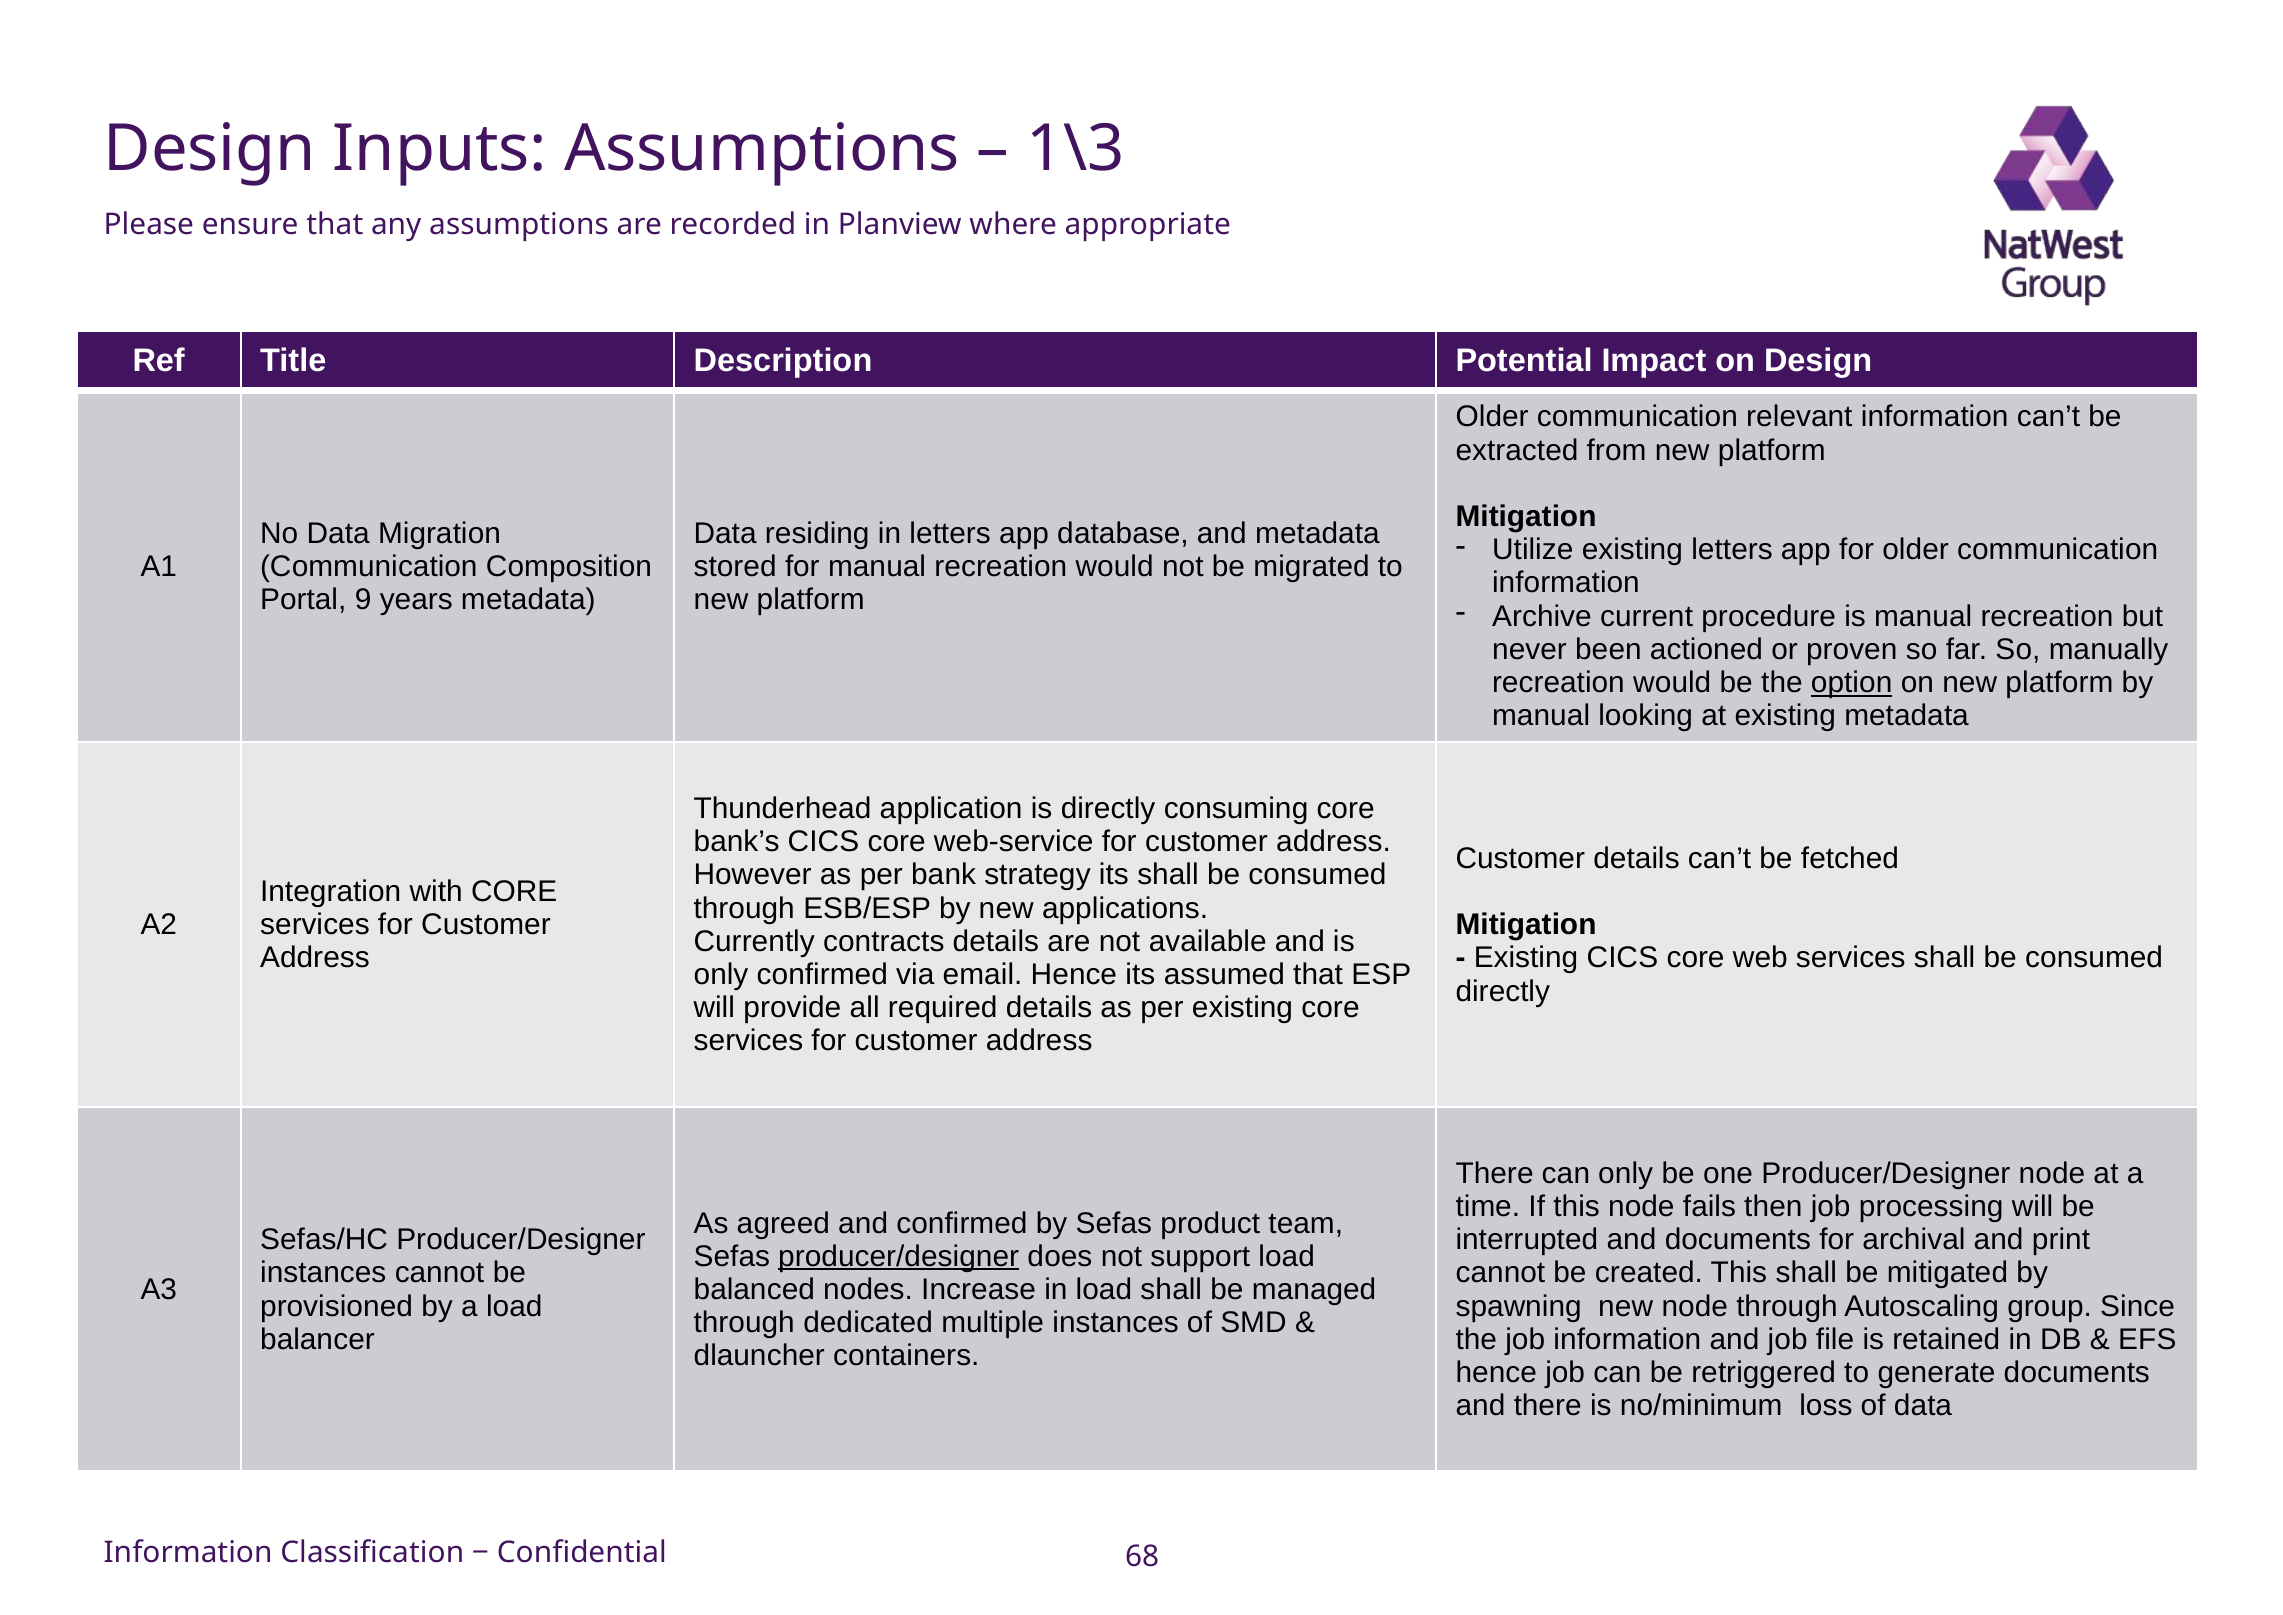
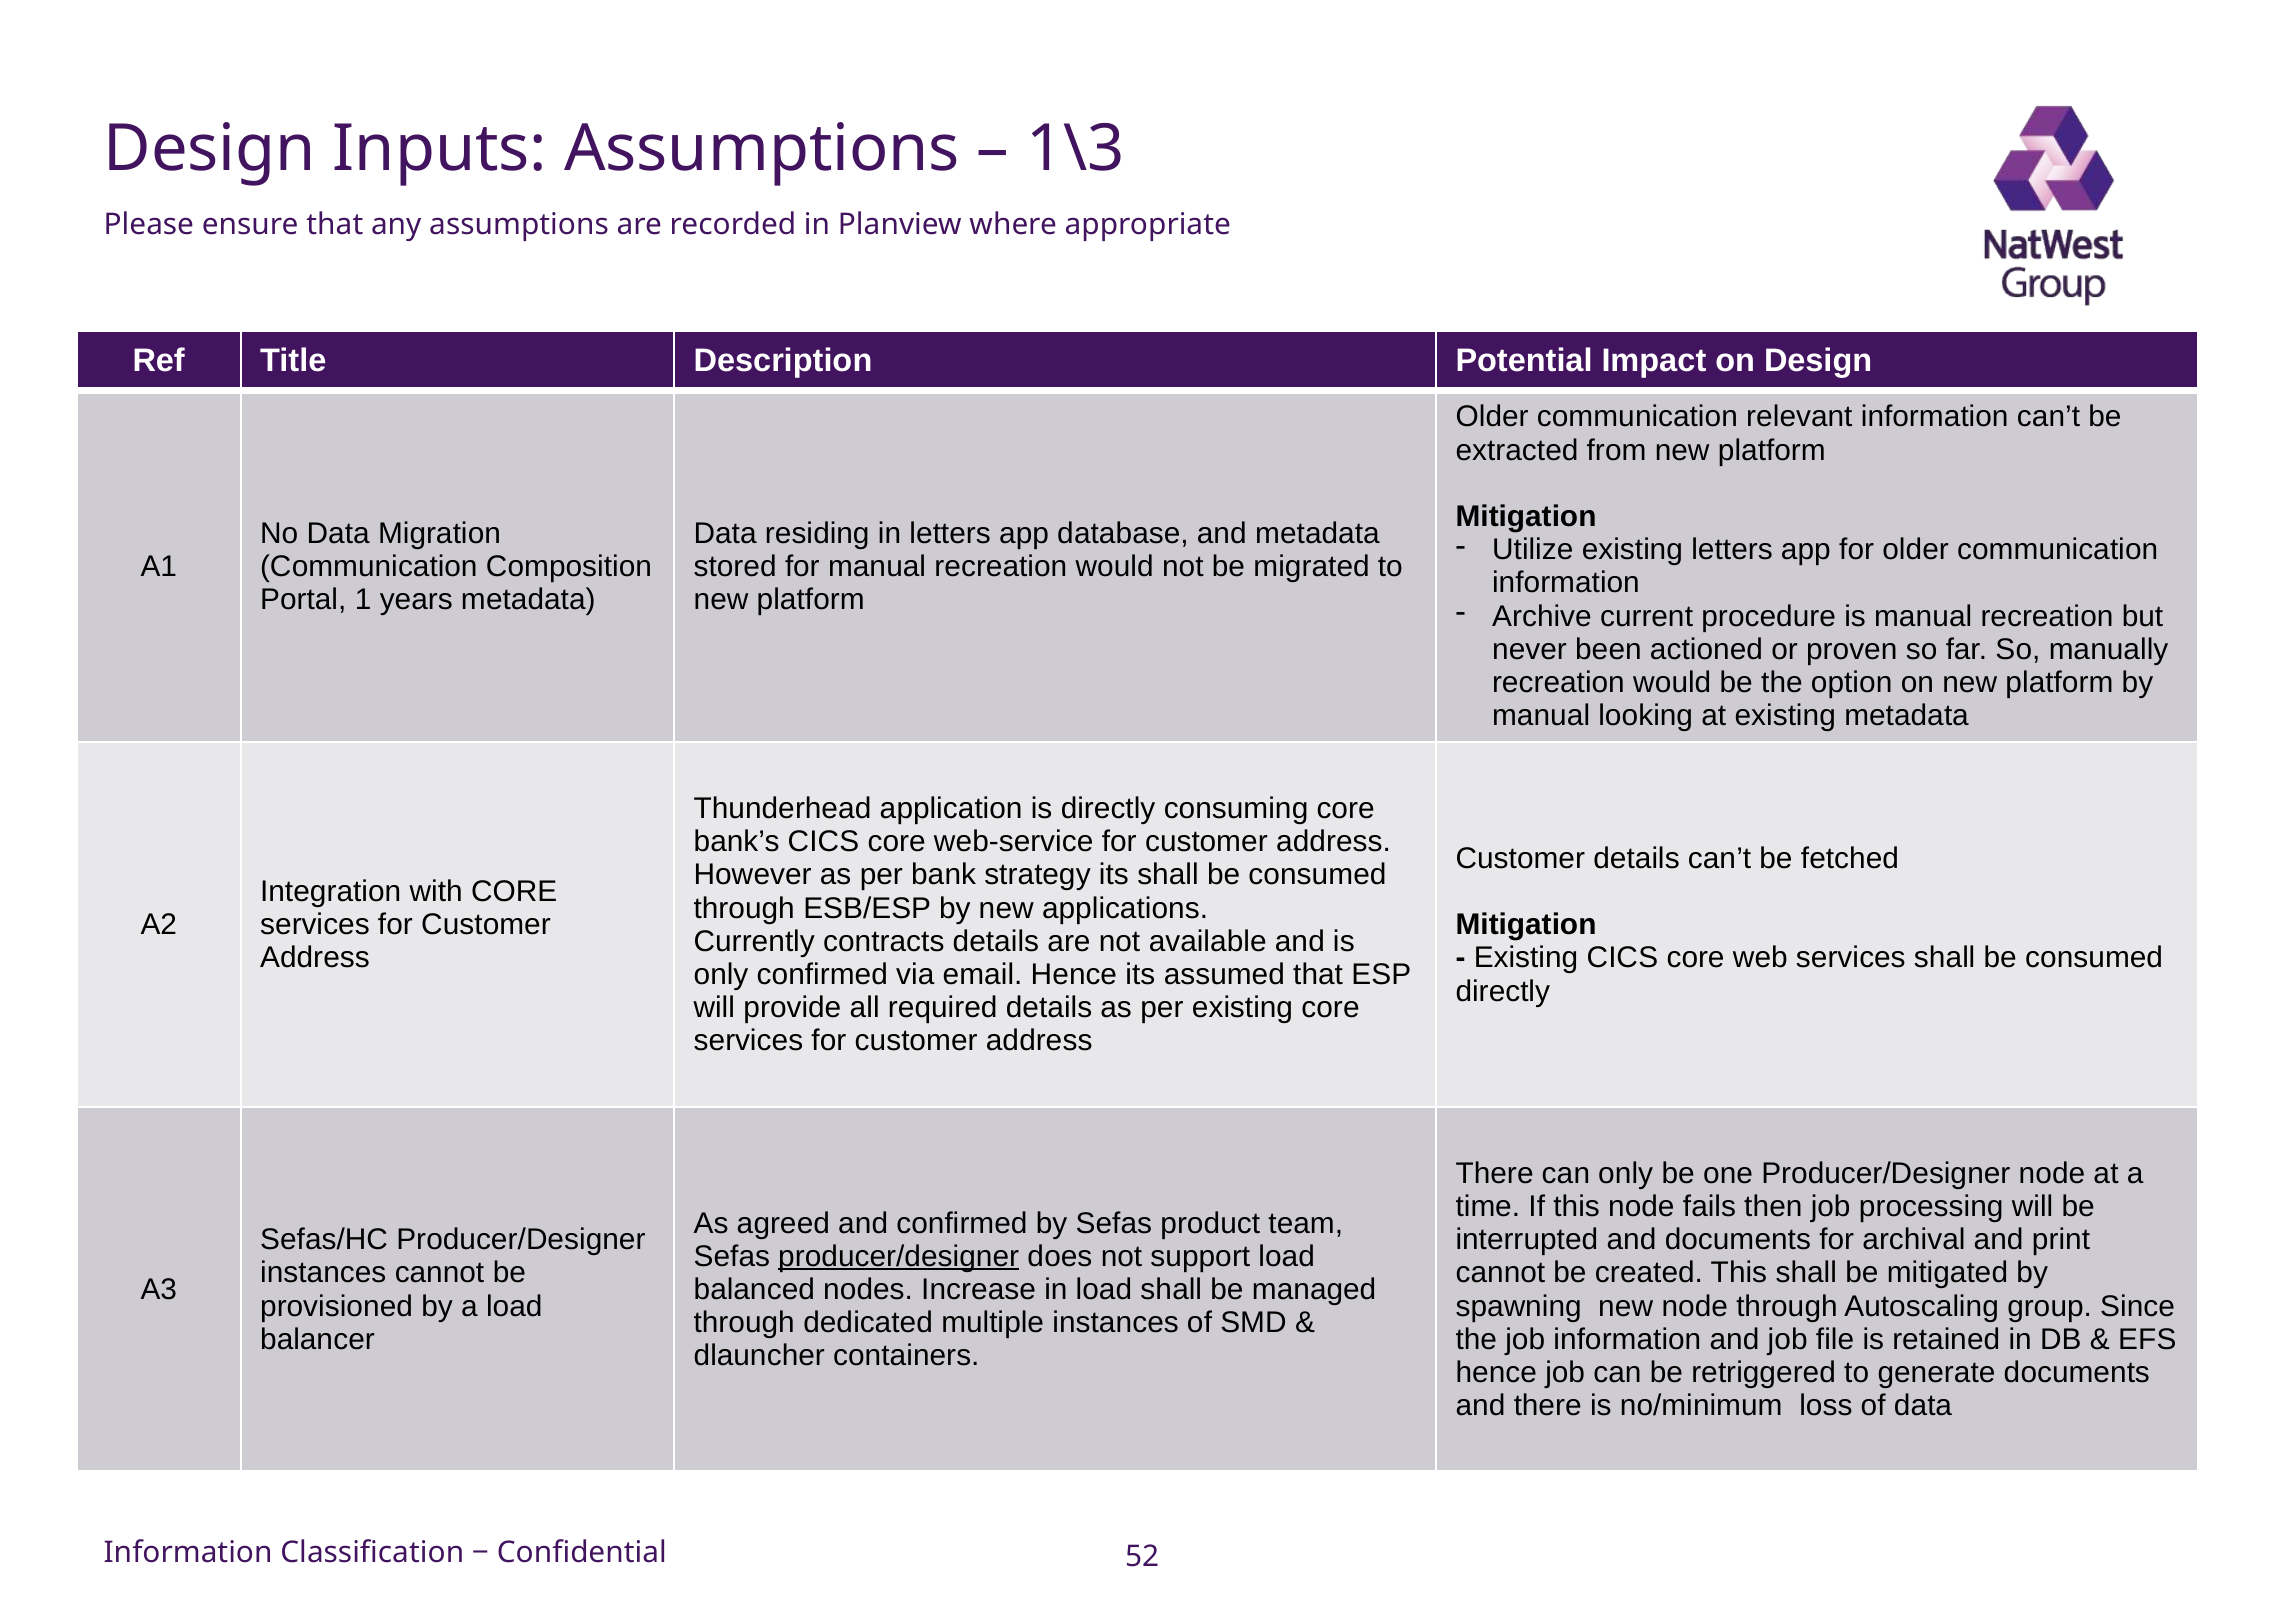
9: 9 -> 1
option underline: present -> none
68: 68 -> 52
